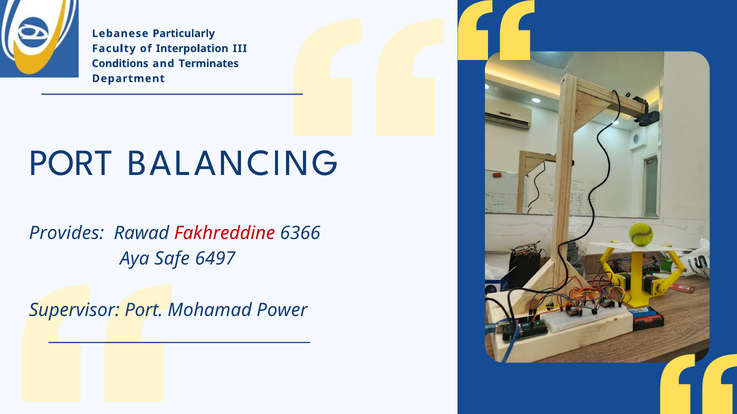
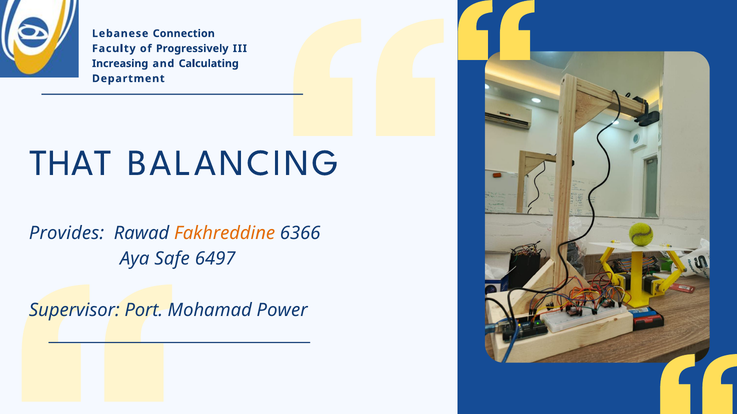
Particularly: Particularly -> Connection
Interpolation: Interpolation -> Progressively
Conditions: Conditions -> Increasing
Terminates: Terminates -> Calculating
PORT at (71, 163): PORT -> THAT
Fakhreddine colour: red -> orange
